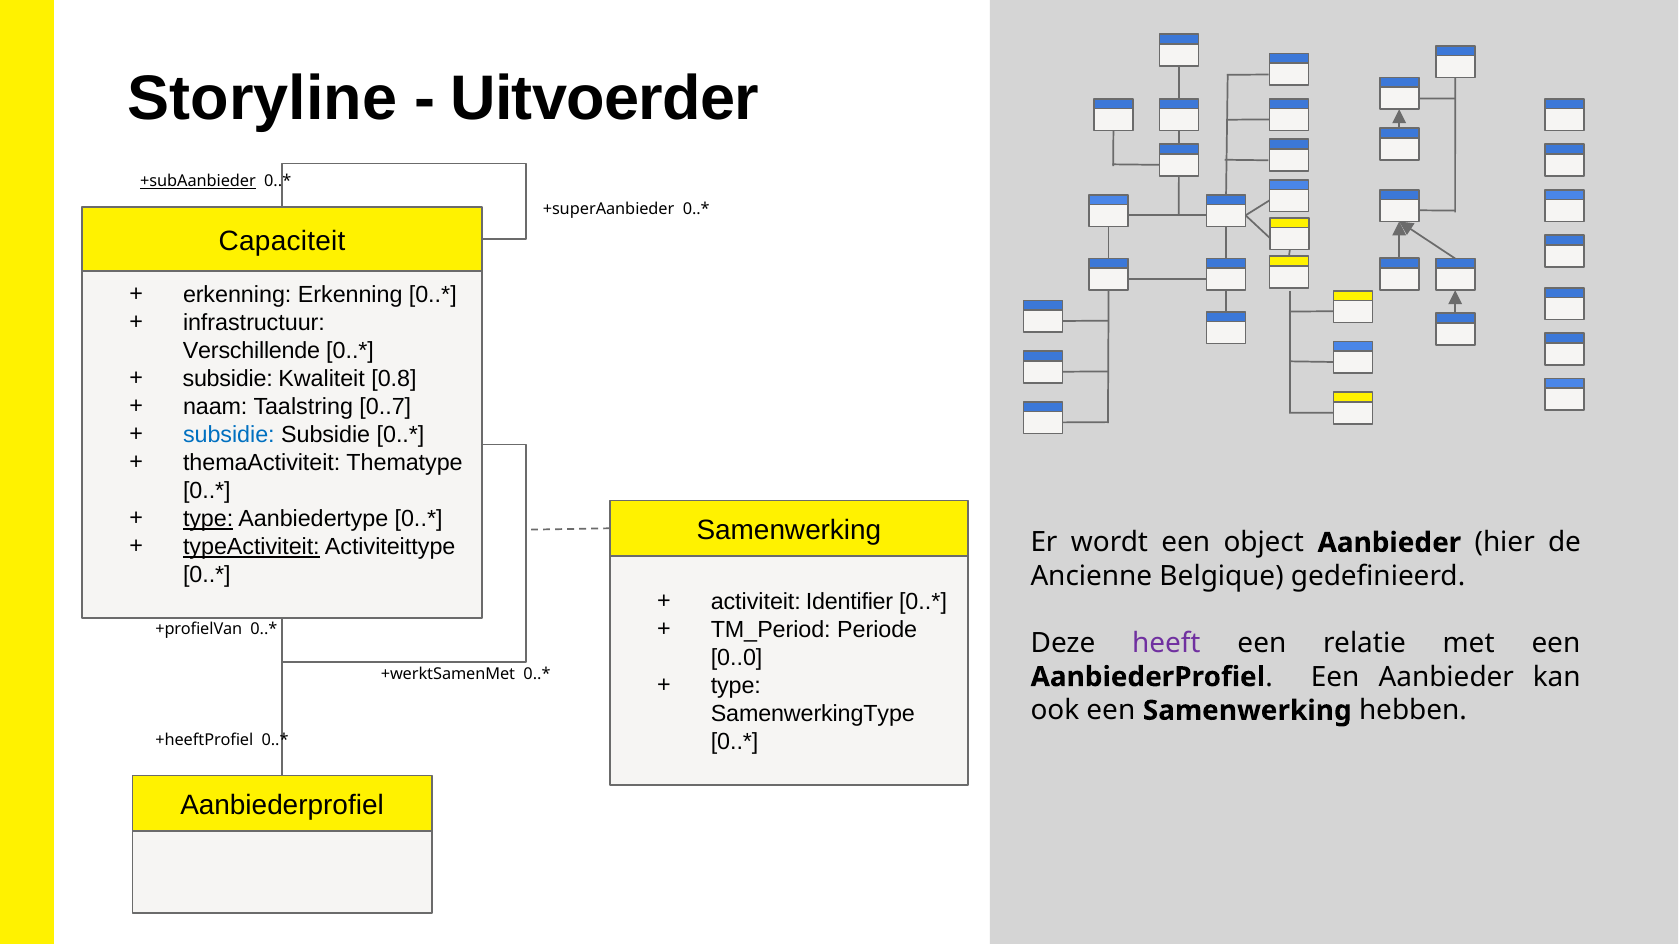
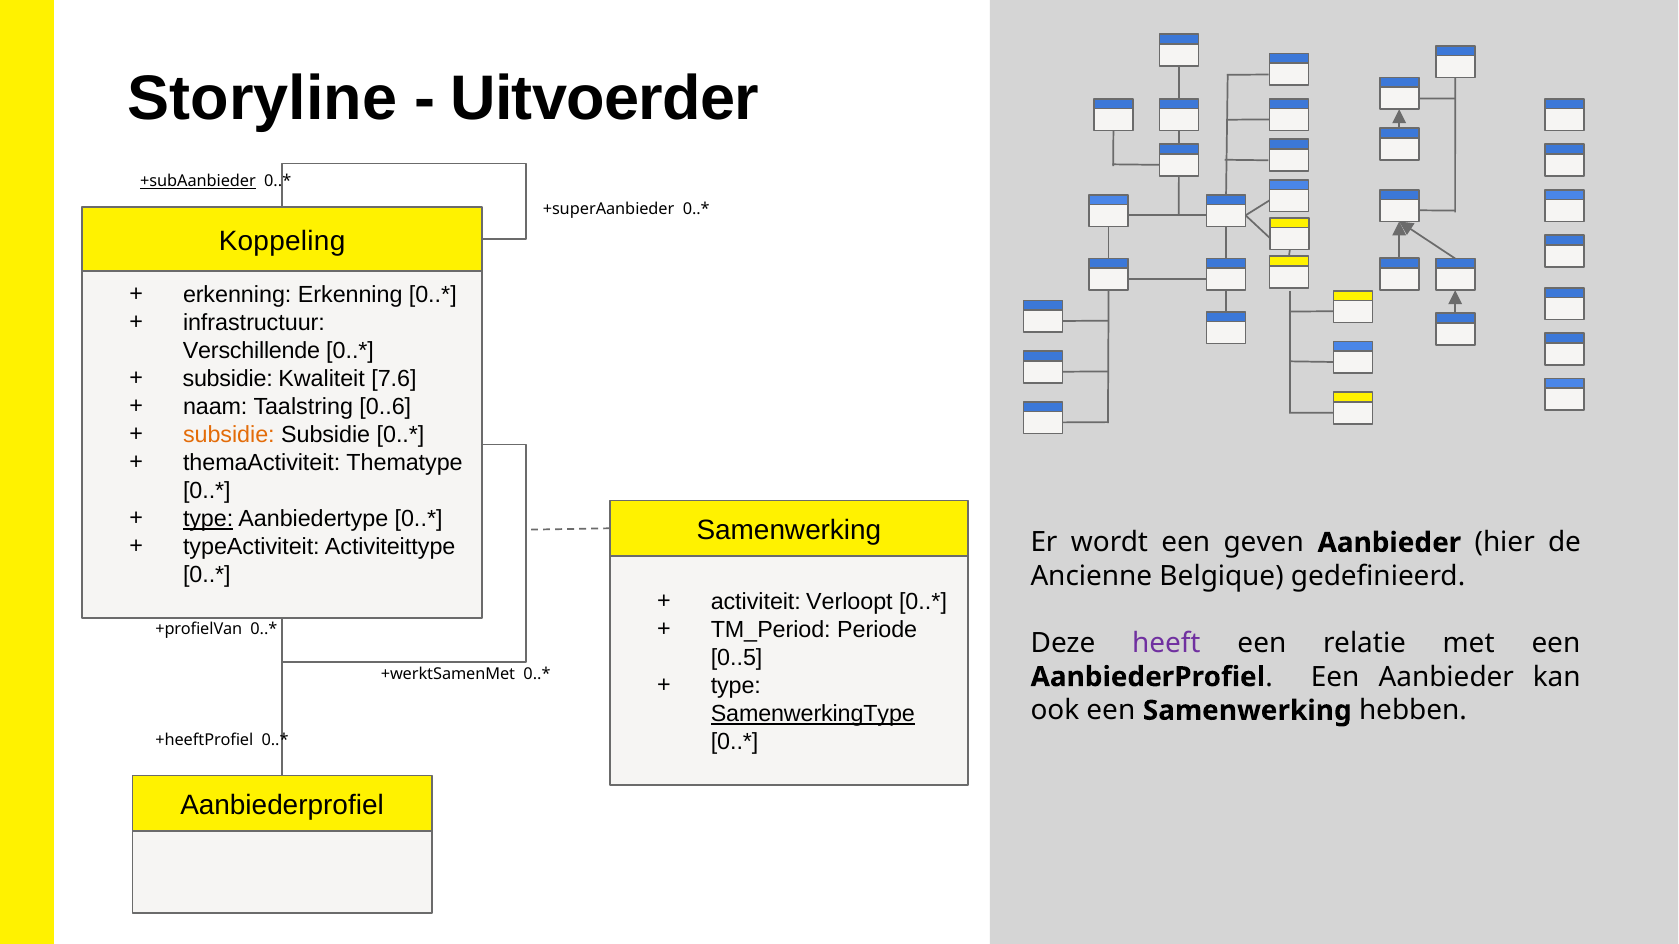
Capaciteit: Capaciteit -> Koppeling
0.8: 0.8 -> 7.6
0..7: 0..7 -> 0..6
subsidie at (229, 435) colour: blue -> orange
typeActiviteit underline: present -> none
object: object -> geven
Identifier: Identifier -> Verloopt
0..0: 0..0 -> 0..5
SamenwerkingType underline: none -> present
